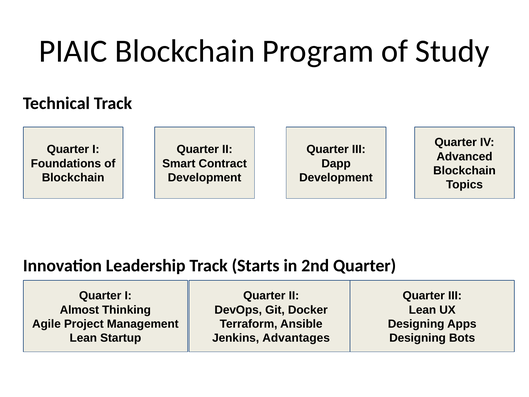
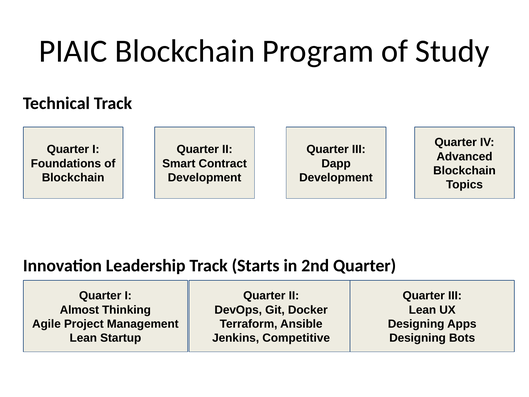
Advantages: Advantages -> Competitive
